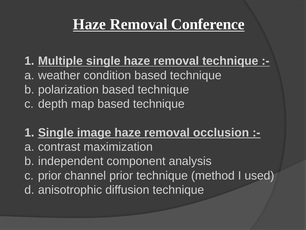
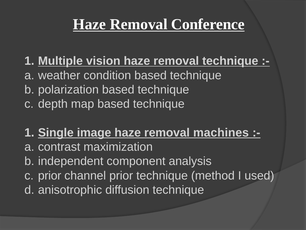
Multiple single: single -> vision
occlusion: occlusion -> machines
